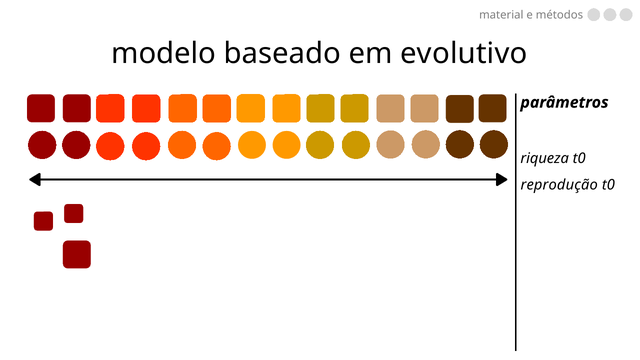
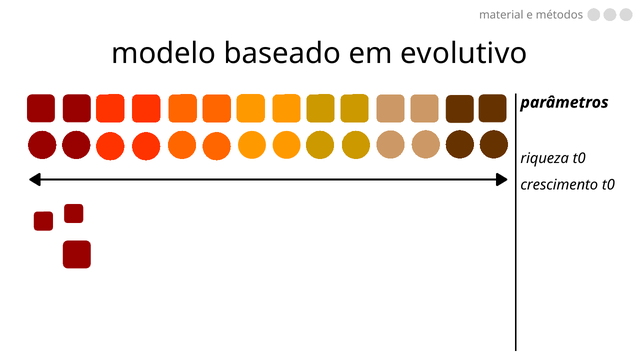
reprodução: reprodução -> crescimento
